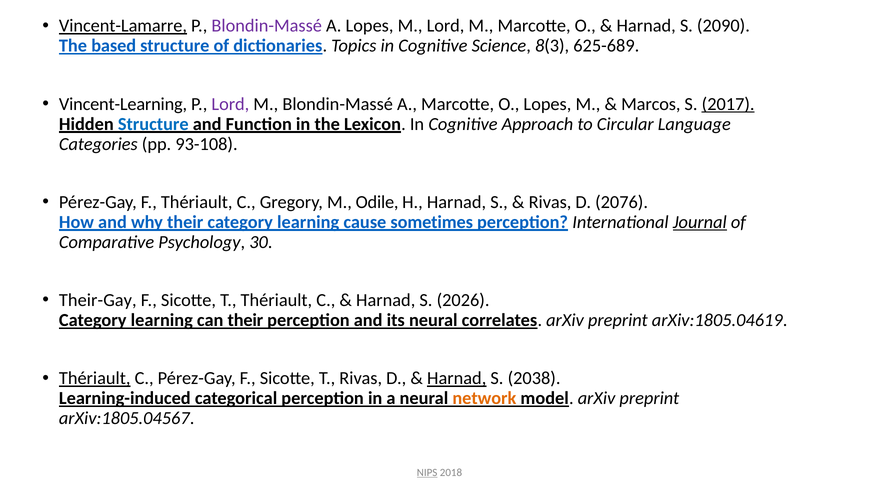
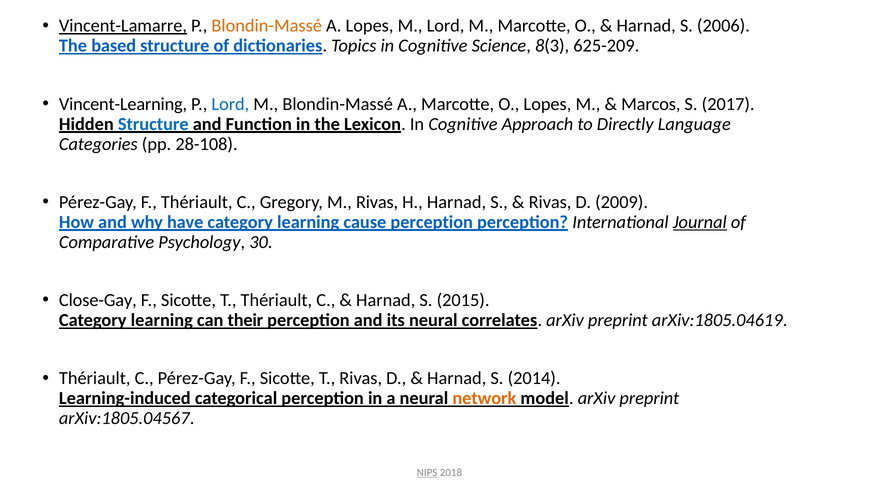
Blondin-Massé at (267, 26) colour: purple -> orange
2090: 2090 -> 2006
625-689: 625-689 -> 625-209
Lord at (230, 104) colour: purple -> blue
2017 underline: present -> none
Circular: Circular -> Directly
93-108: 93-108 -> 28-108
M Odile: Odile -> Rivas
2076: 2076 -> 2009
why their: their -> have
cause sometimes: sometimes -> perception
Their-Gay: Their-Gay -> Close-Gay
2026: 2026 -> 2015
Thériault at (95, 378) underline: present -> none
Harnad at (457, 378) underline: present -> none
2038: 2038 -> 2014
